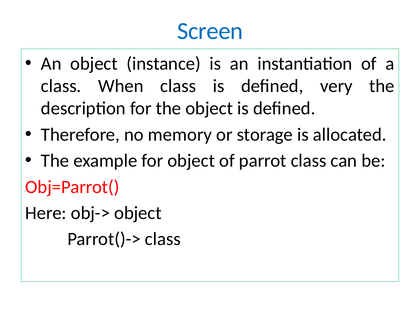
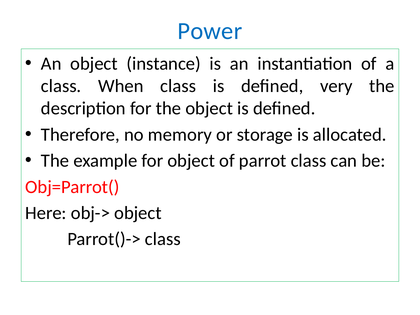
Screen: Screen -> Power
